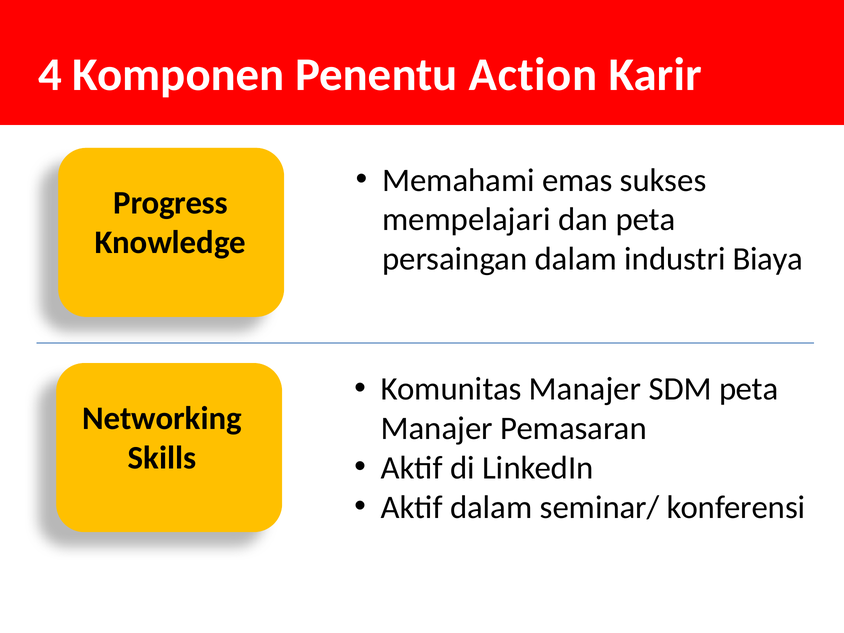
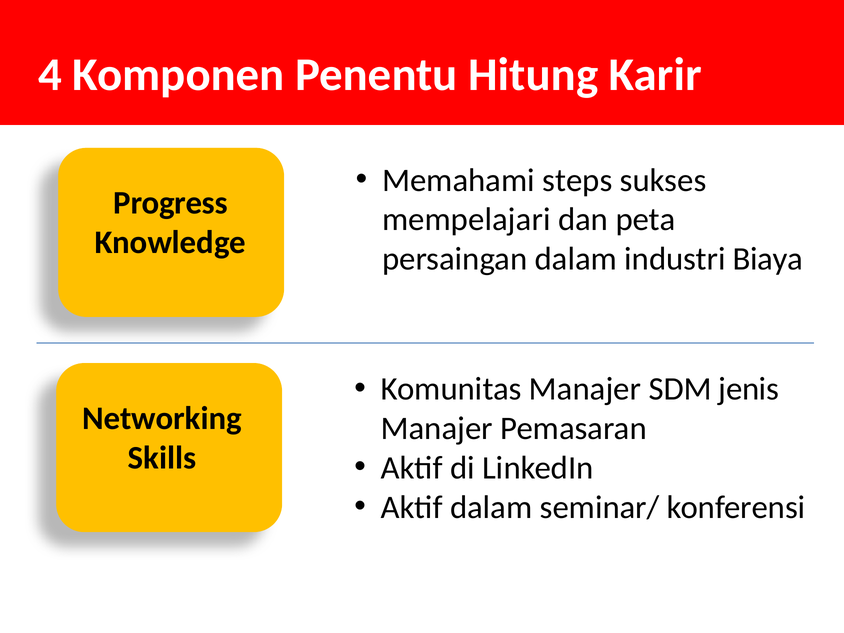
Action: Action -> Hitung
emas: emas -> steps
SDM peta: peta -> jenis
